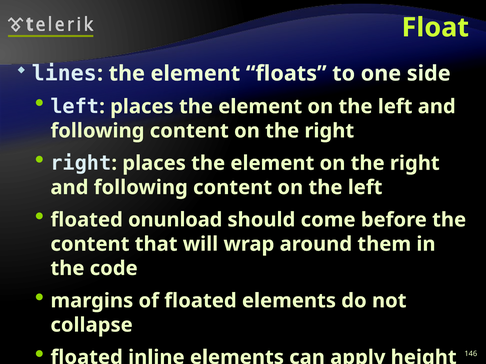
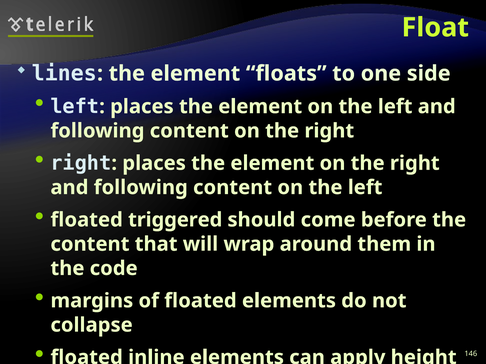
onunload: onunload -> triggered
